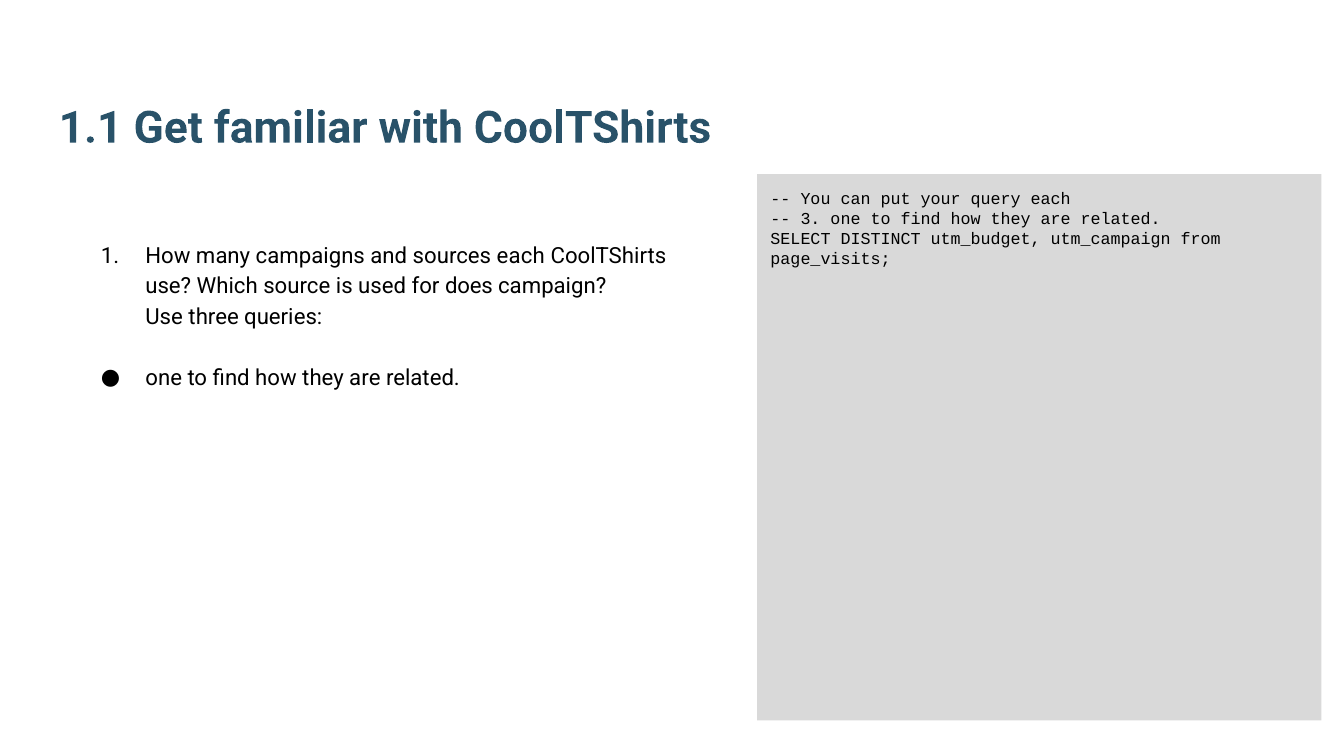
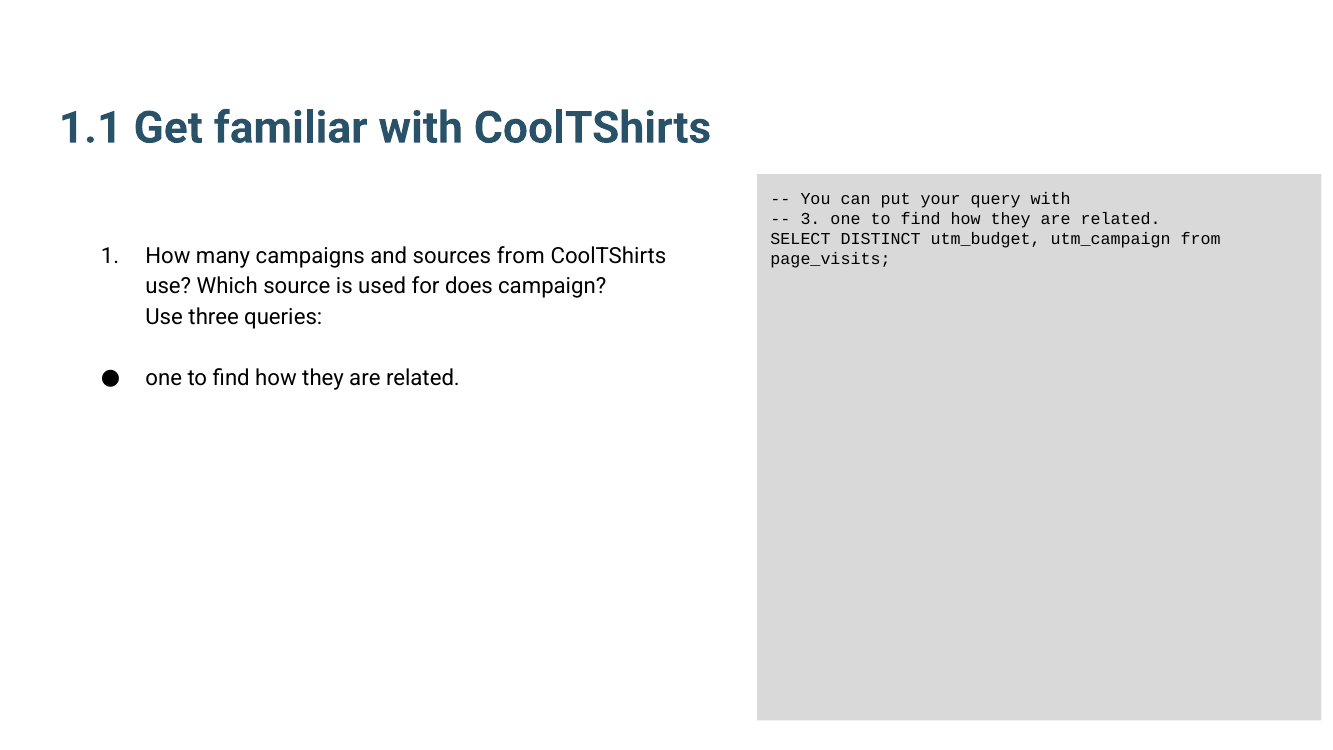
query each: each -> with
sources each: each -> from
